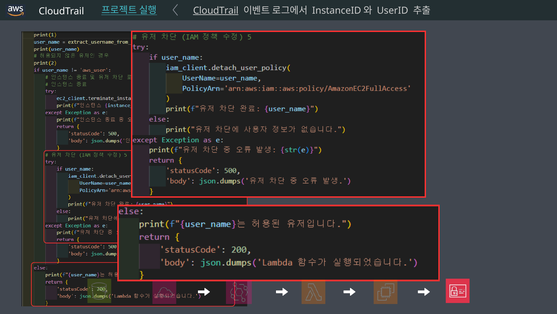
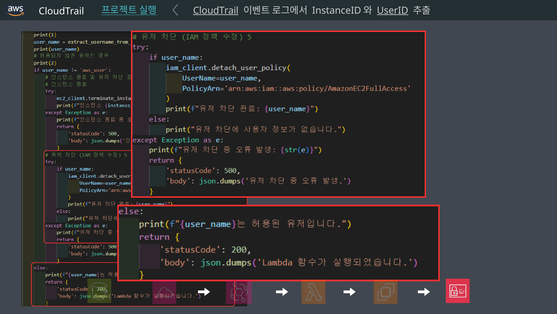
UserID underline: none -> present
